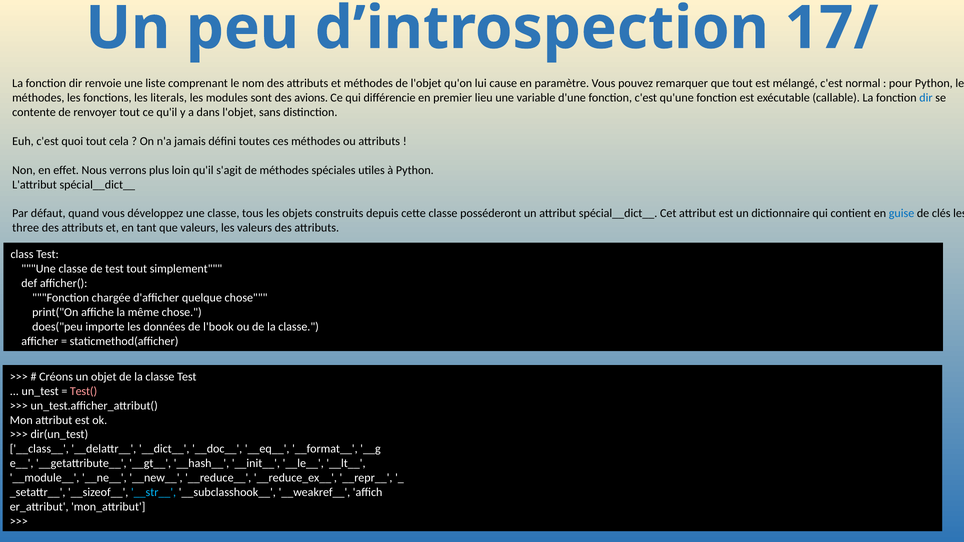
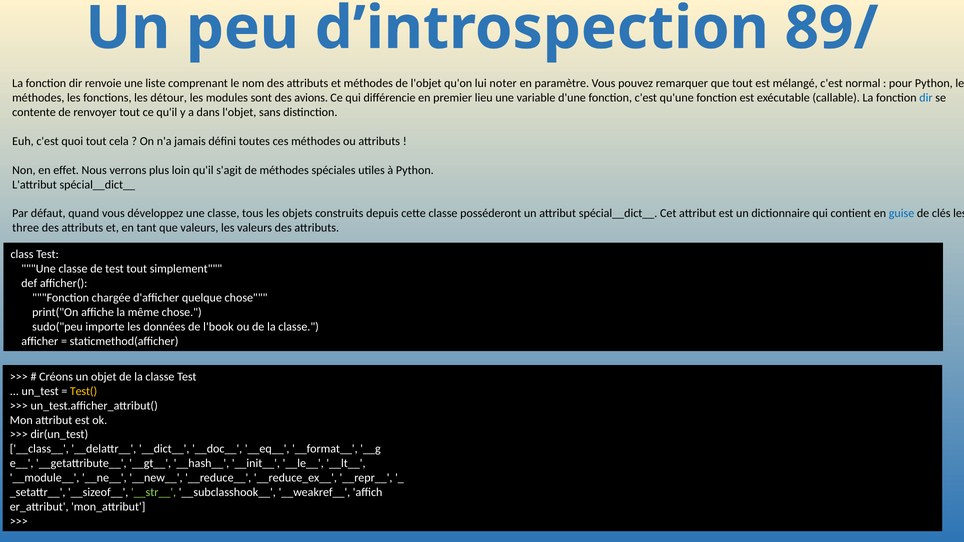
17/: 17/ -> 89/
cause: cause -> noter
literals: literals -> détour
does("peu: does("peu -> sudo("peu
Test( colour: pink -> yellow
__str__ colour: light blue -> light green
